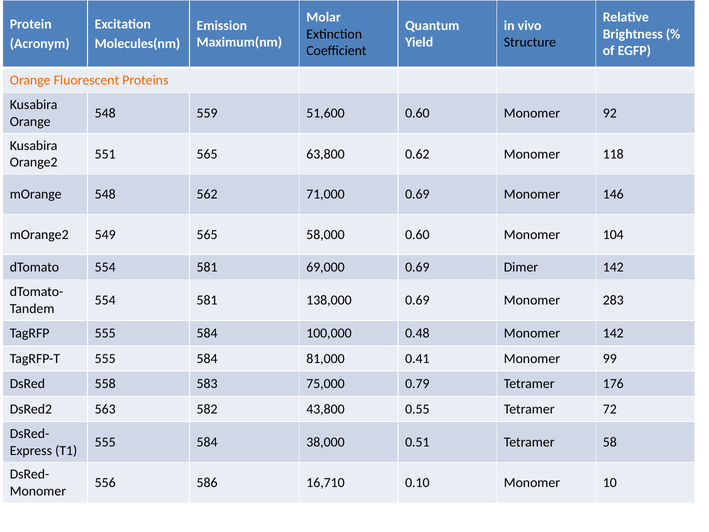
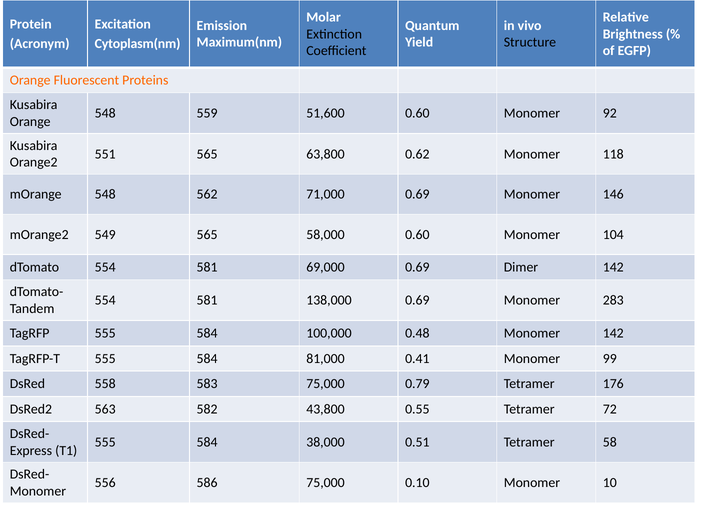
Molecules(nm: Molecules(nm -> Cytoplasm(nm
586 16,710: 16,710 -> 75,000
